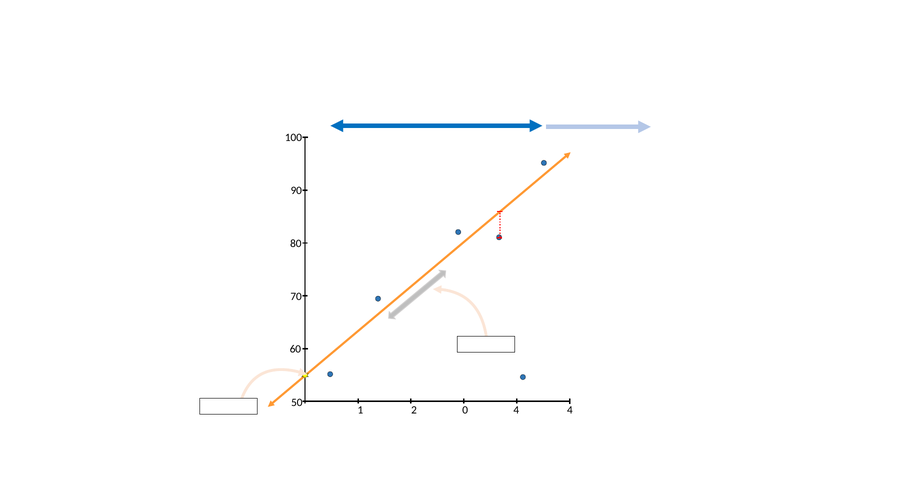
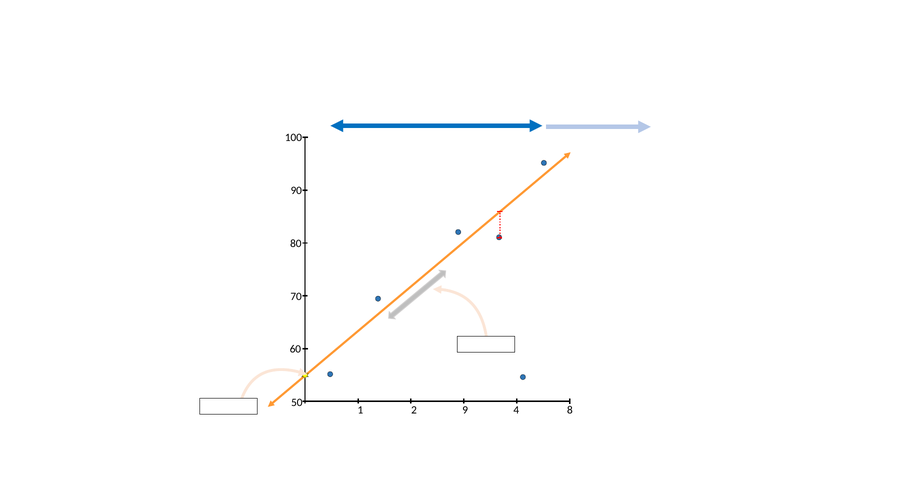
0: 0 -> 9
4 4: 4 -> 8
